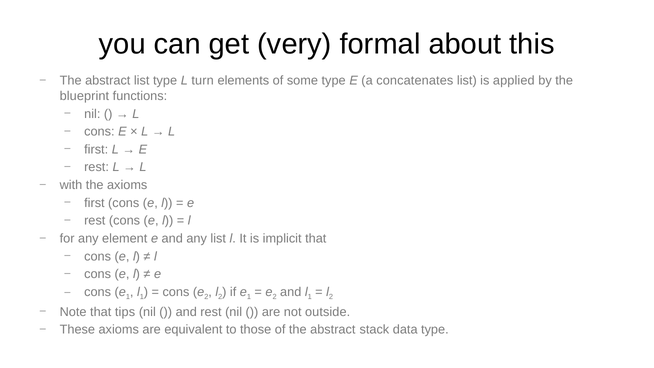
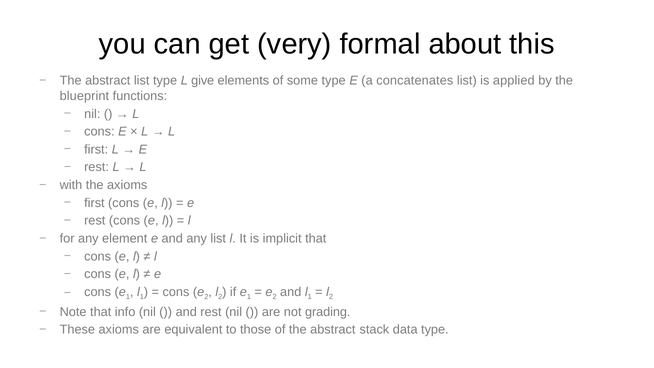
turn: turn -> give
tips: tips -> info
outside: outside -> grading
